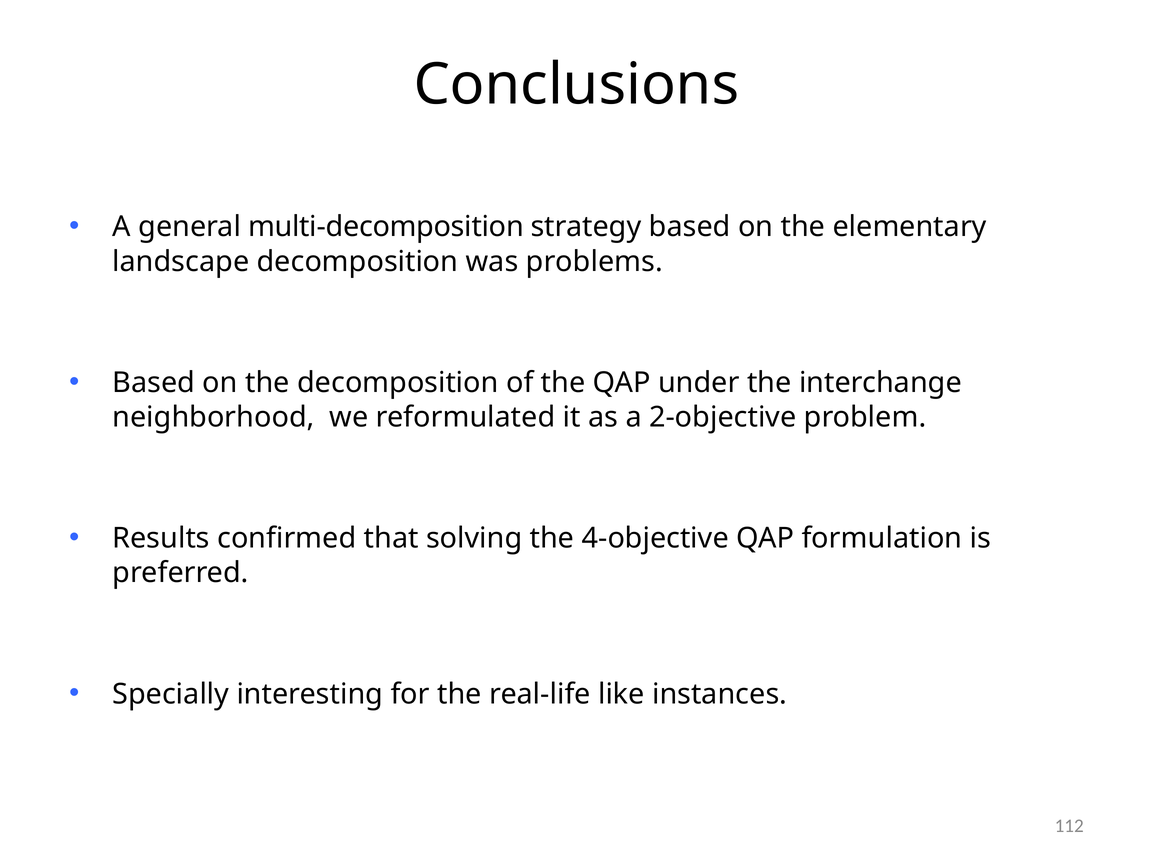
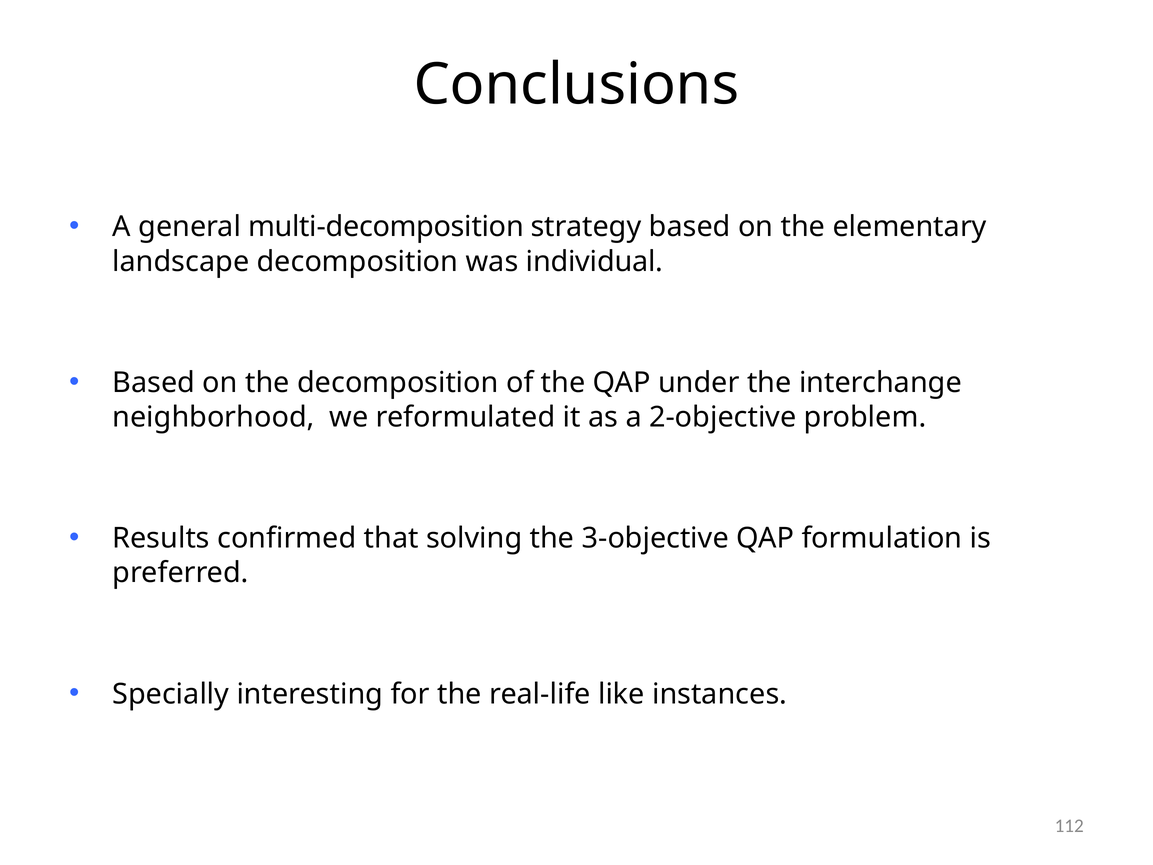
problems: problems -> individual
4-objective: 4-objective -> 3-objective
